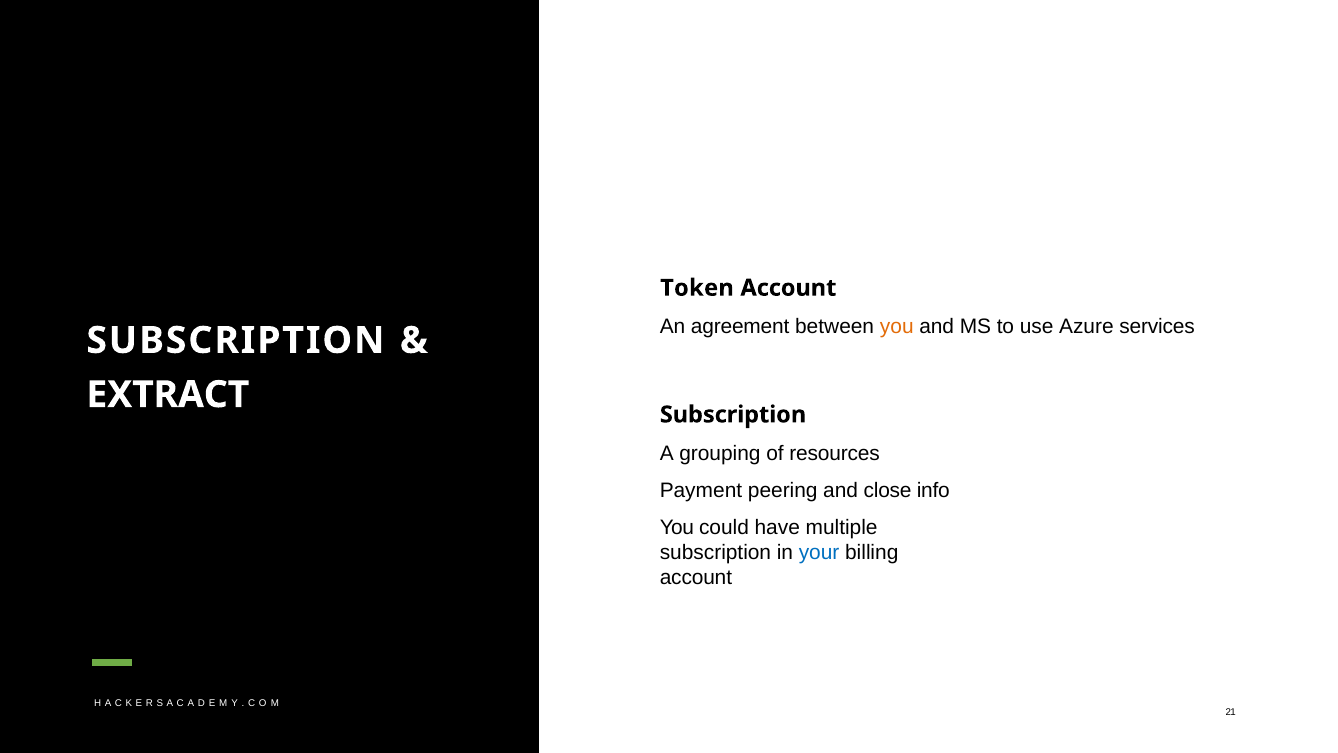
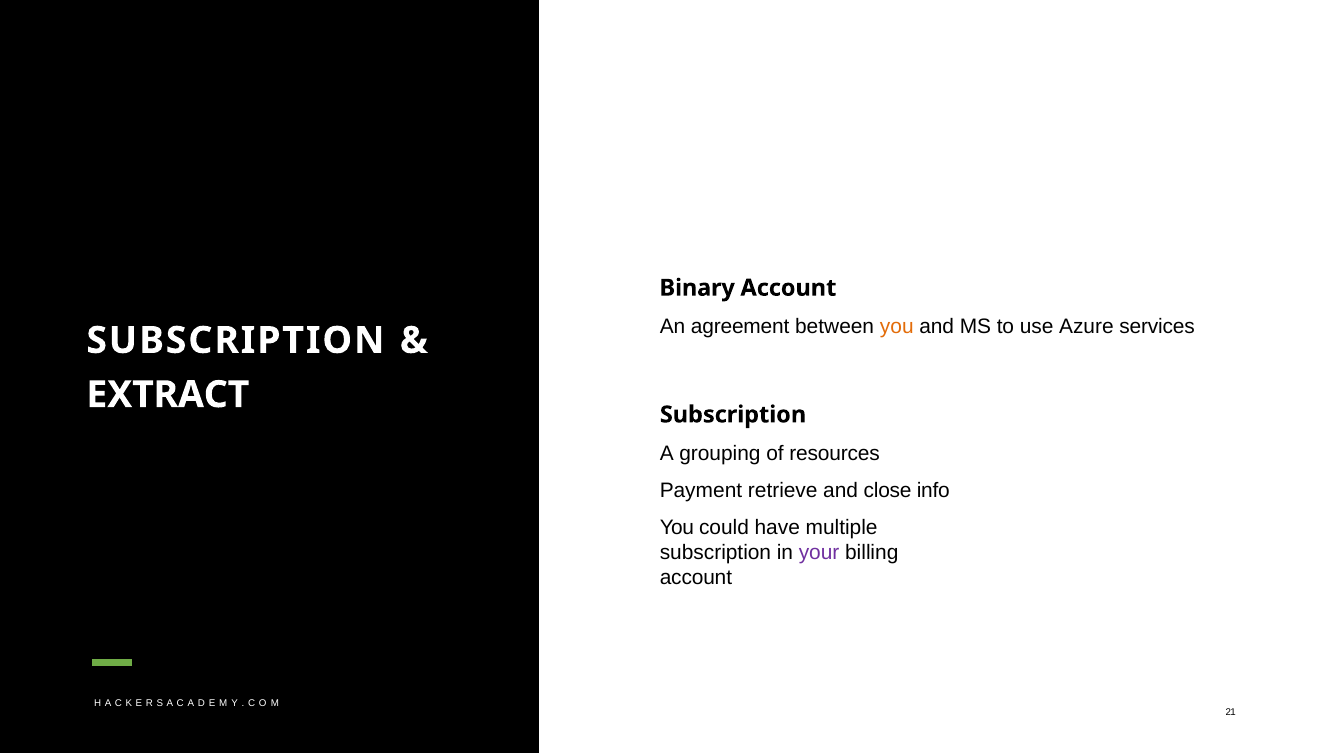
Token: Token -> Binary
peering: peering -> retrieve
your colour: blue -> purple
